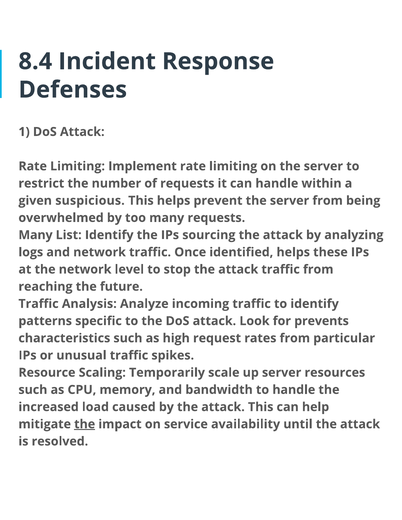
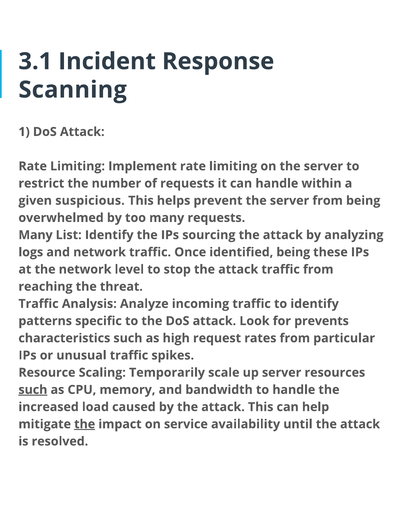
8.4: 8.4 -> 3.1
Defenses: Defenses -> Scanning
identified helps: helps -> being
future: future -> threat
such at (33, 390) underline: none -> present
